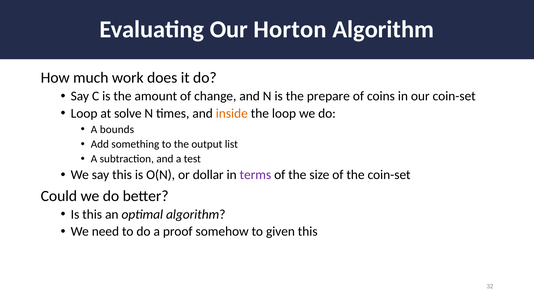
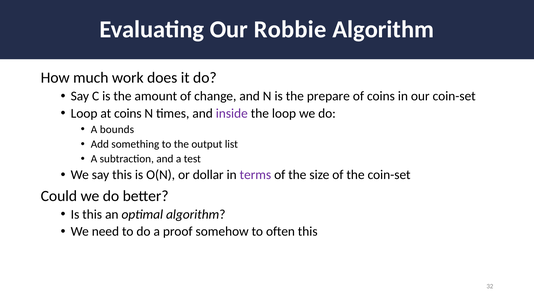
Horton: Horton -> Robbie
at solve: solve -> coins
inside colour: orange -> purple
given: given -> often
